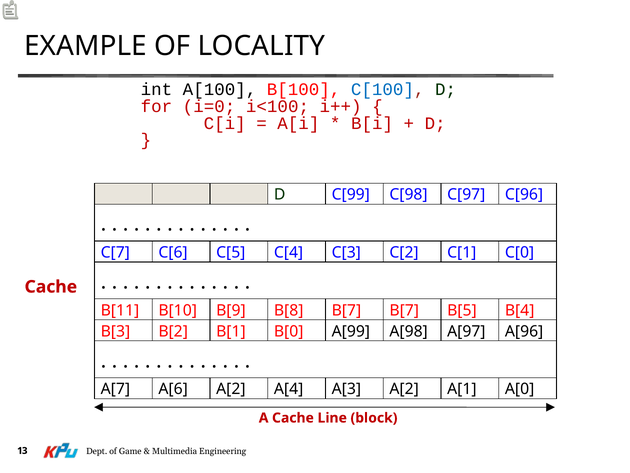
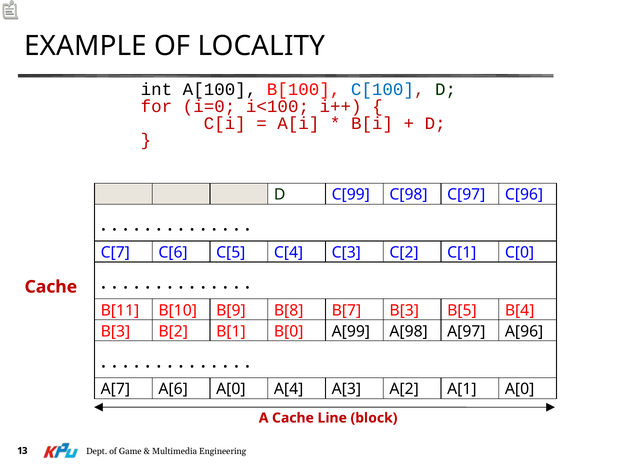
B[7 at (404, 310): B[7 -> B[3
A[2 at (231, 389): A[2 -> A[0
